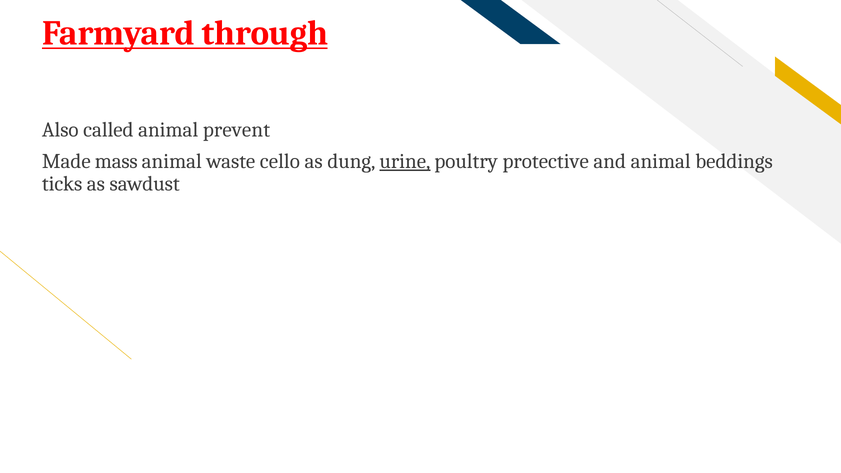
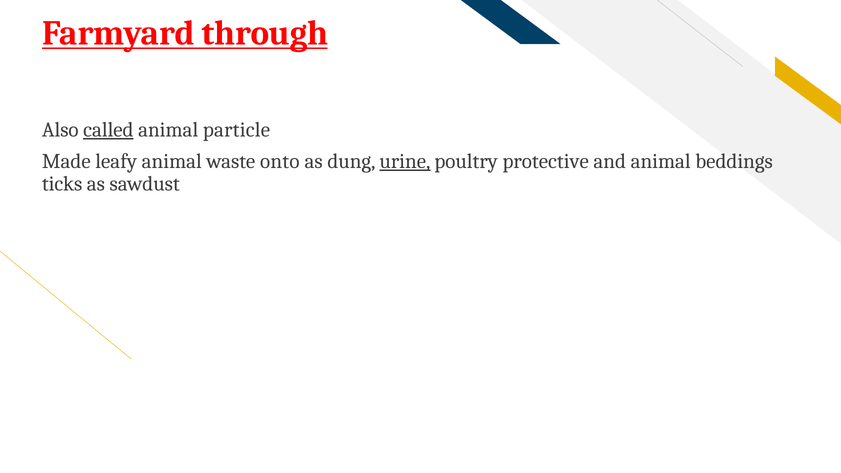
called underline: none -> present
prevent: prevent -> particle
mass: mass -> leafy
cello: cello -> onto
